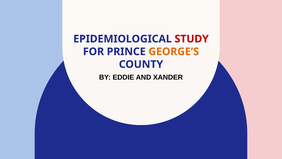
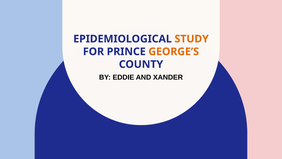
STUDY colour: red -> orange
